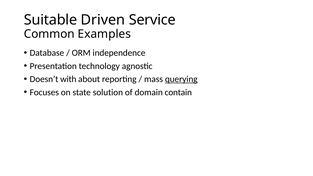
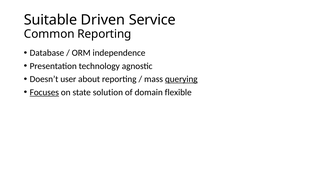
Common Examples: Examples -> Reporting
with: with -> user
Focuses underline: none -> present
contain: contain -> flexible
